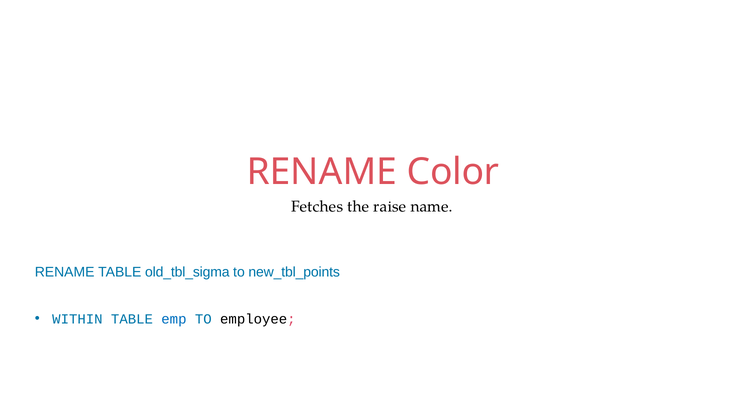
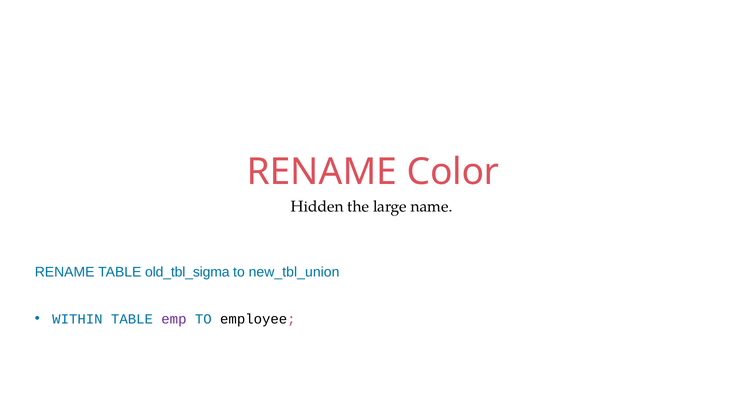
Fetches: Fetches -> Hidden
raise: raise -> large
new_tbl_points: new_tbl_points -> new_tbl_union
emp colour: blue -> purple
